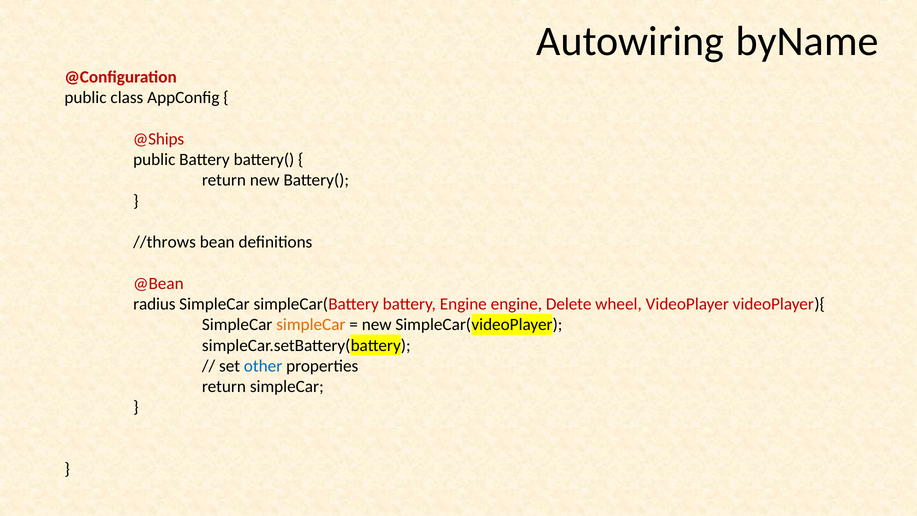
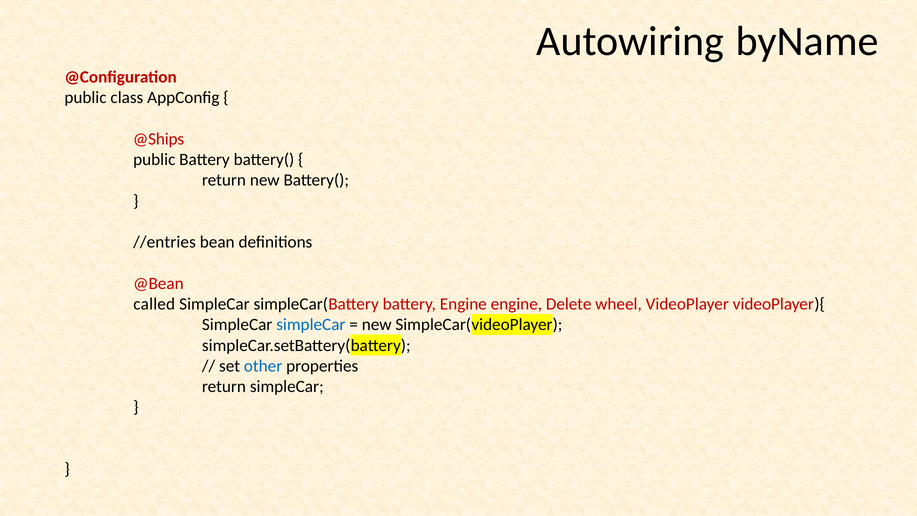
//throws: //throws -> //entries
radius: radius -> called
simpleCar at (311, 325) colour: orange -> blue
